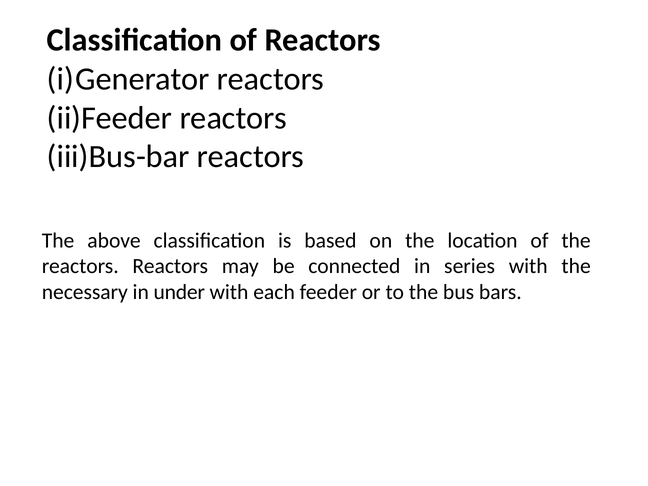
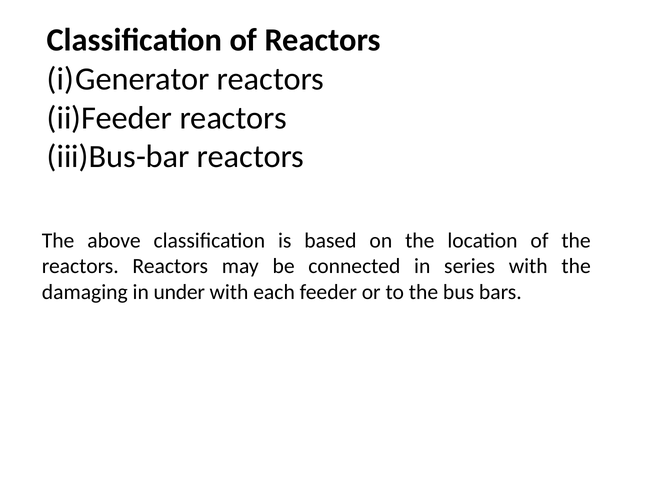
necessary: necessary -> damaging
